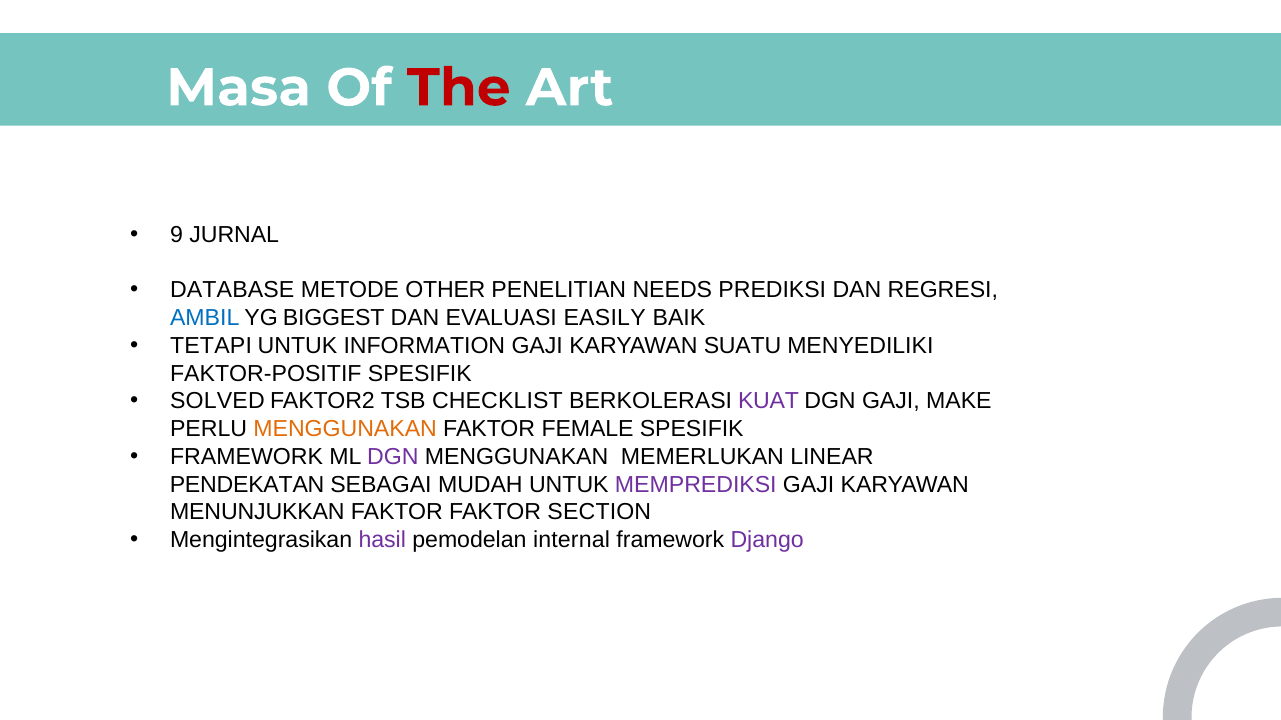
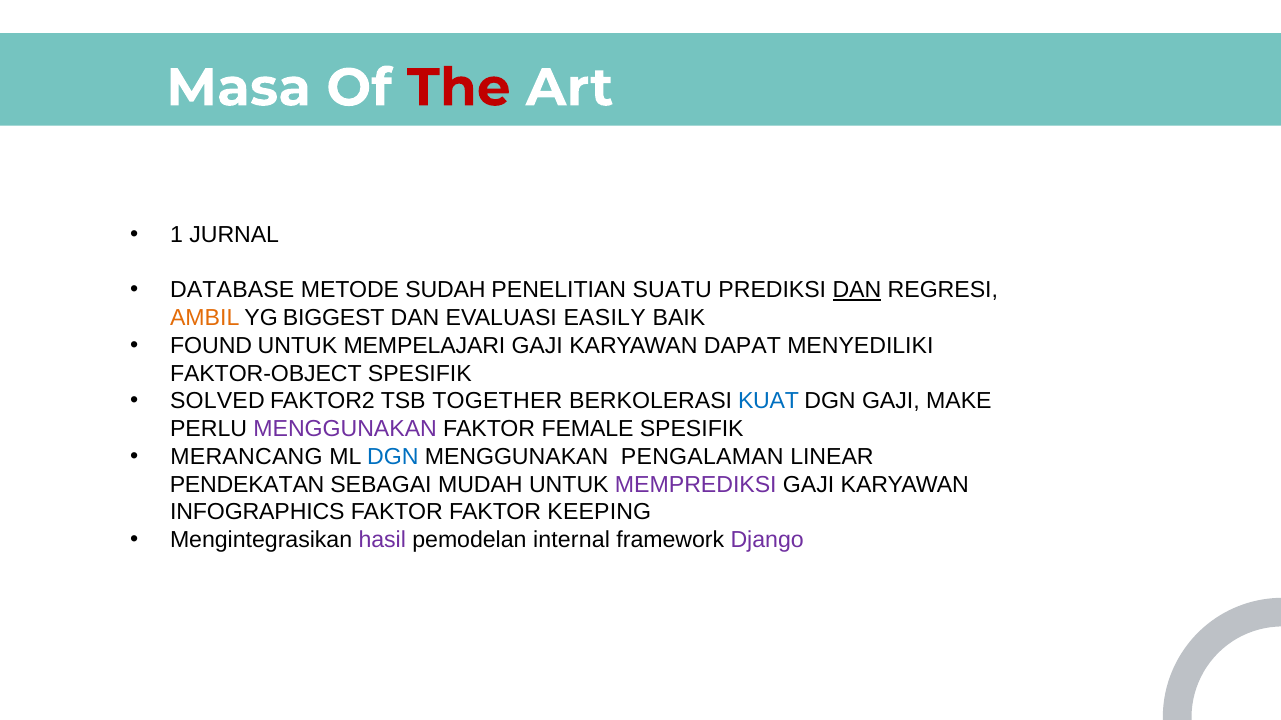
9: 9 -> 1
OTHER: OTHER -> SUDAH
NEEDS: NEEDS -> SUATU
DAN at (857, 290) underline: none -> present
AMBIL colour: blue -> orange
TETAPI: TETAPI -> FOUND
INFORMATION: INFORMATION -> MEMPELAJARI
SUATU: SUATU -> DAPAT
FAKTOR-POSITIF: FAKTOR-POSITIF -> FAKTOR-OBJECT
CHECKLIST: CHECKLIST -> TOGETHER
KUAT colour: purple -> blue
MENGGUNAKAN at (345, 429) colour: orange -> purple
FRAMEWORK at (247, 457): FRAMEWORK -> MERANCANG
DGN at (393, 457) colour: purple -> blue
MEMERLUKAN: MEMERLUKAN -> PENGALAMAN
MENUNJUKKAN: MENUNJUKKAN -> INFOGRAPHICS
SECTION: SECTION -> KEEPING
